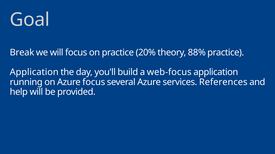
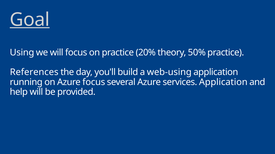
Goal underline: none -> present
Break: Break -> Using
88%: 88% -> 50%
Application at (34, 72): Application -> References
web-focus: web-focus -> web-using
services References: References -> Application
